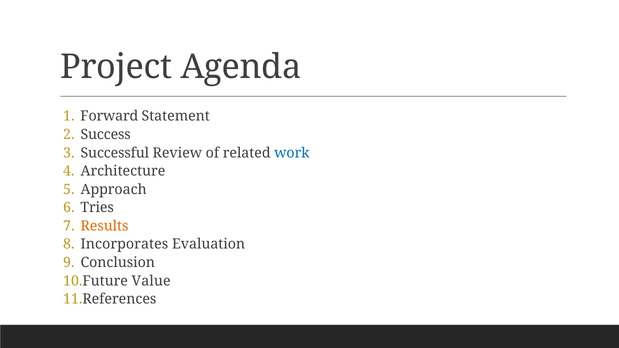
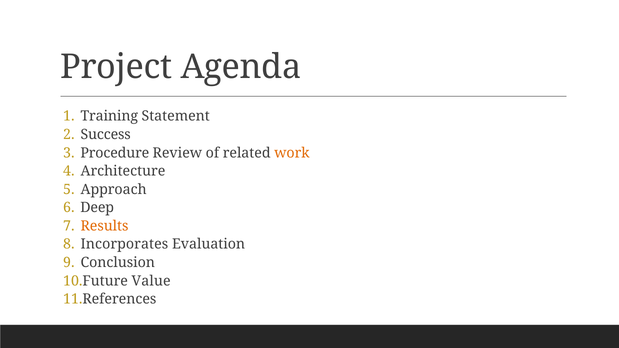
Forward: Forward -> Training
Successful: Successful -> Procedure
work colour: blue -> orange
Tries: Tries -> Deep
